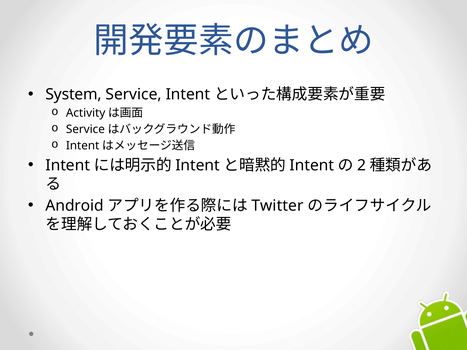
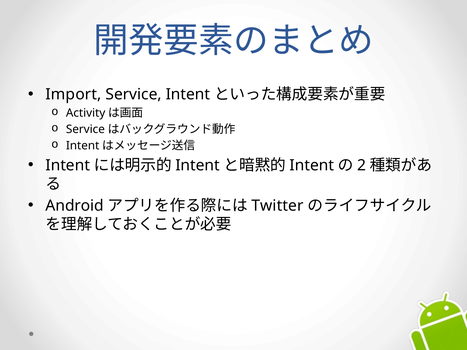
System: System -> Import
